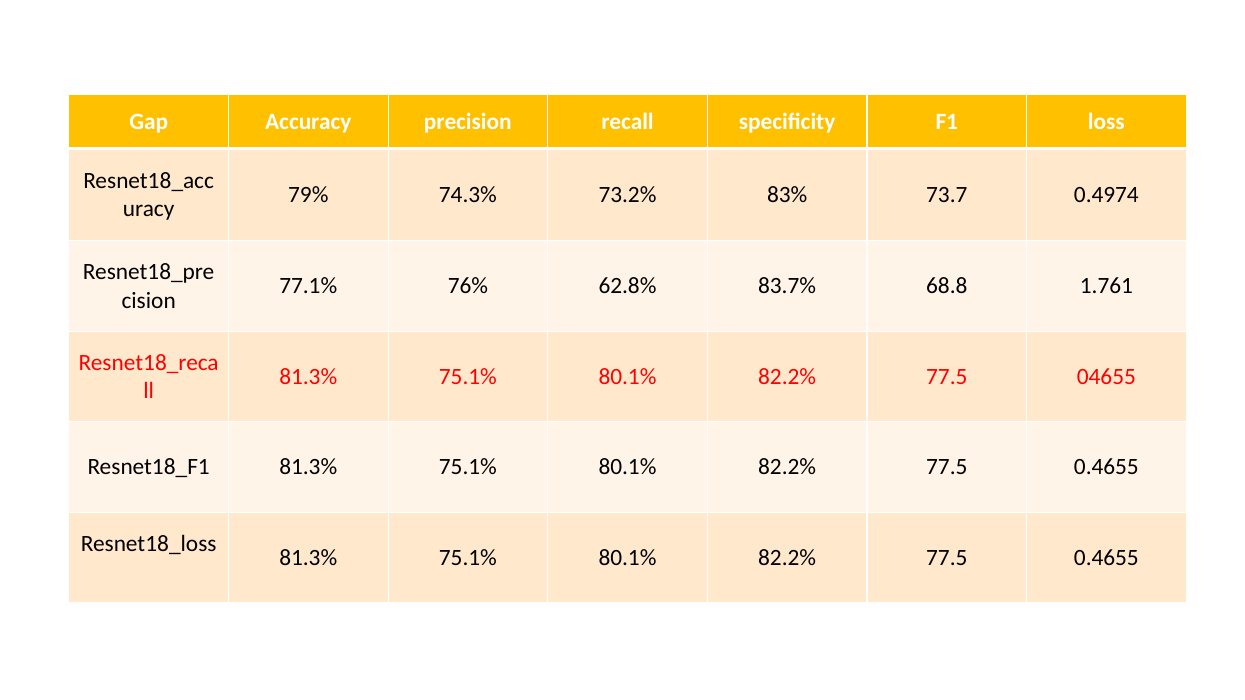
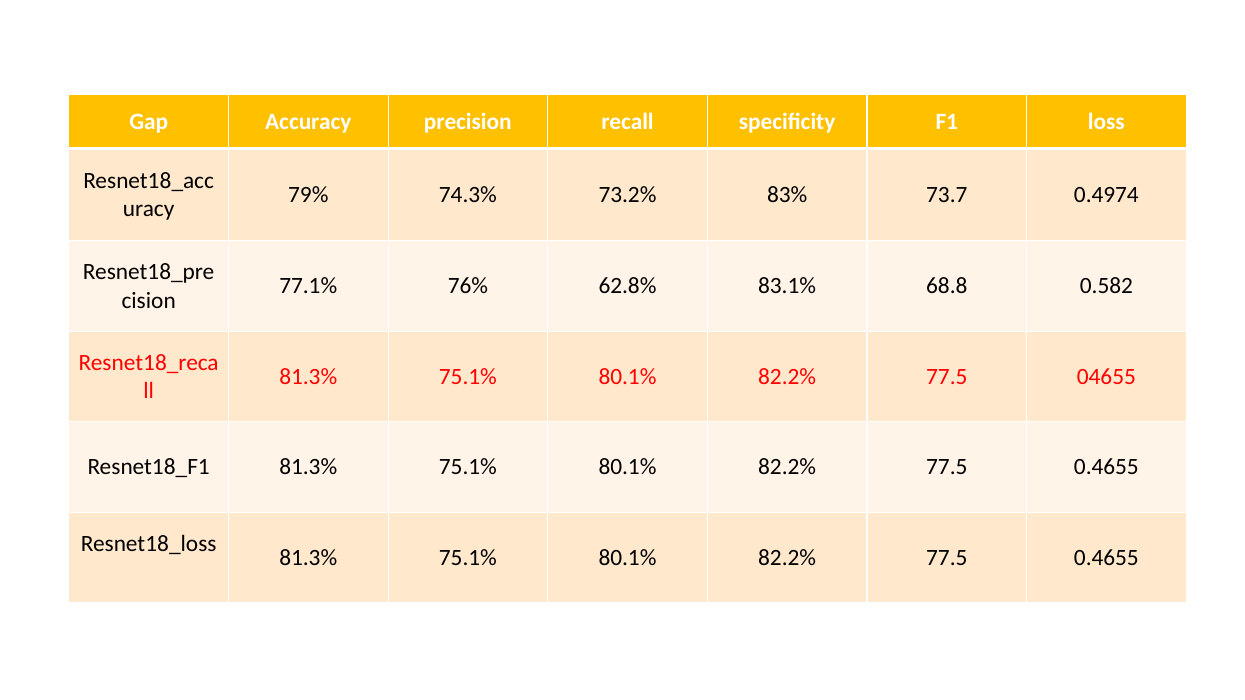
83.7%: 83.7% -> 83.1%
1.761: 1.761 -> 0.582
